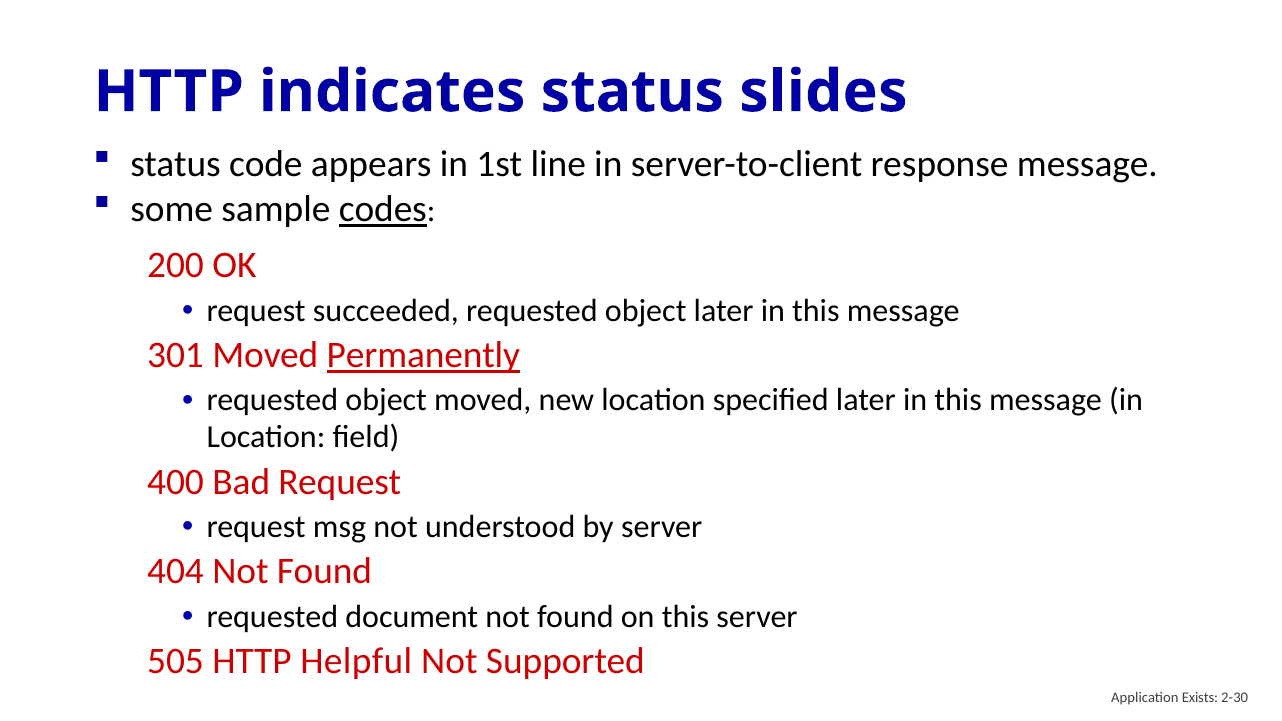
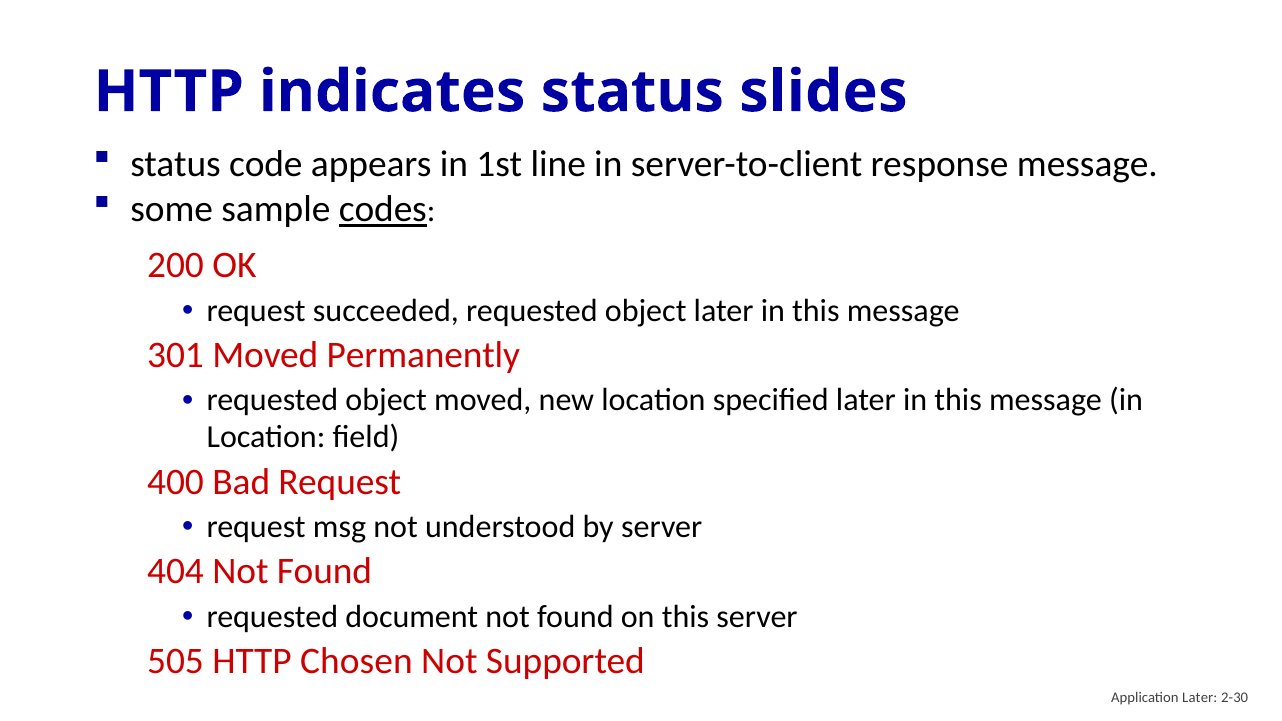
Permanently underline: present -> none
Helpful: Helpful -> Chosen
Application Exists: Exists -> Later
